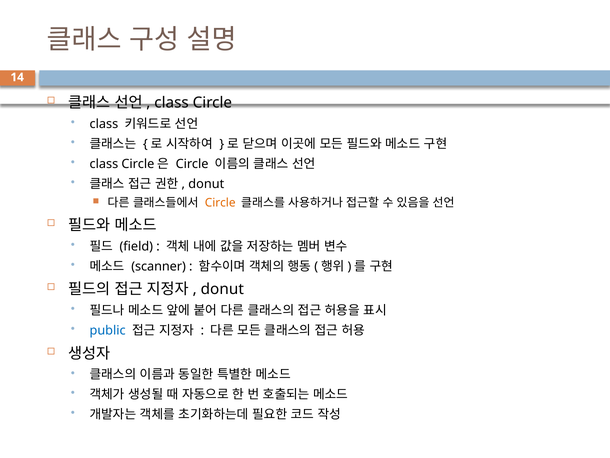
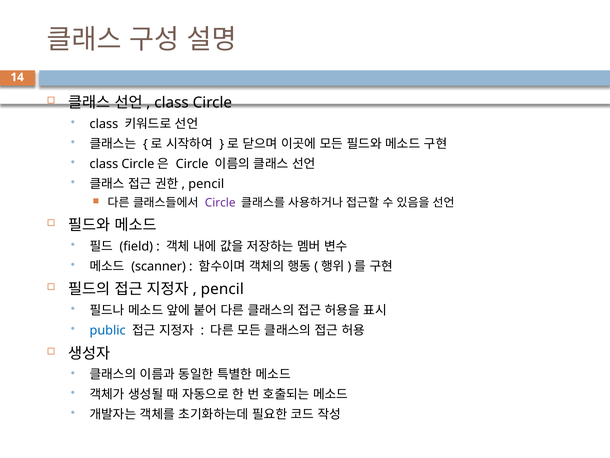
donut at (206, 184): donut -> pencil
Circle at (220, 203) colour: orange -> purple
donut at (222, 289): donut -> pencil
